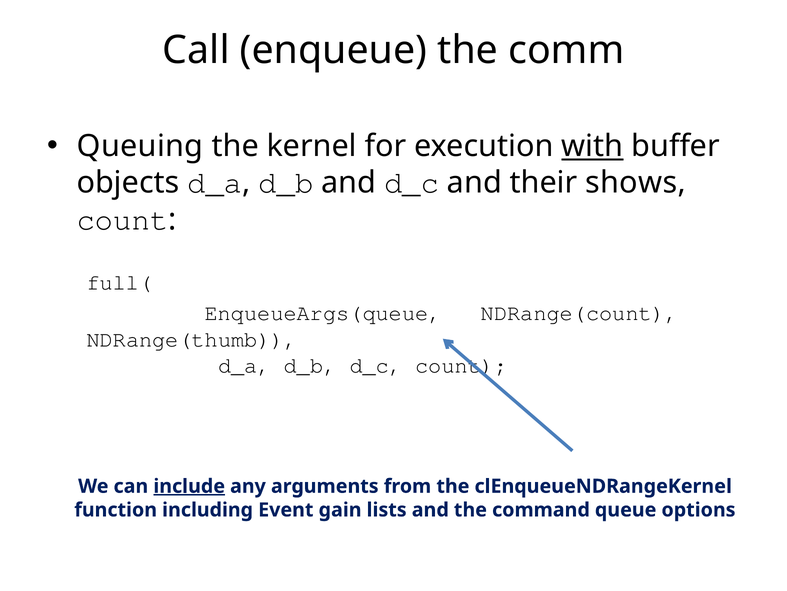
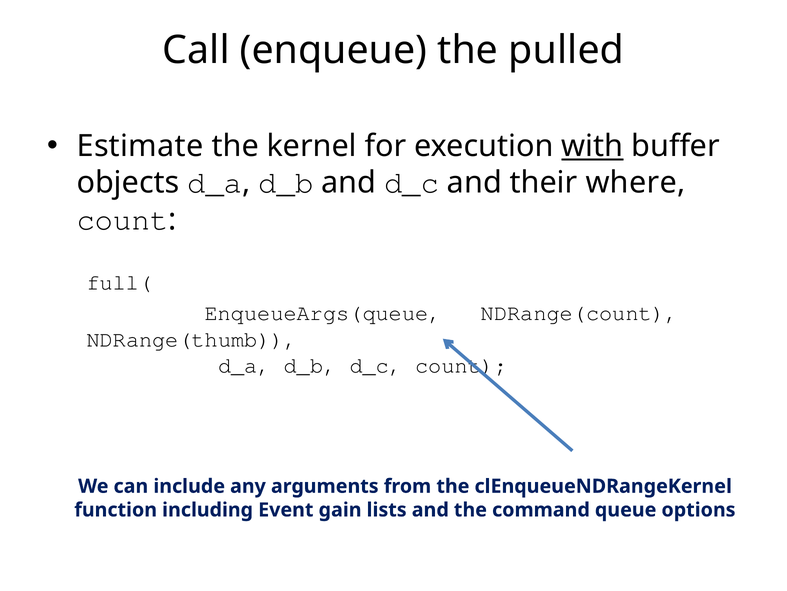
comm: comm -> pulled
Queuing: Queuing -> Estimate
shows: shows -> where
include underline: present -> none
